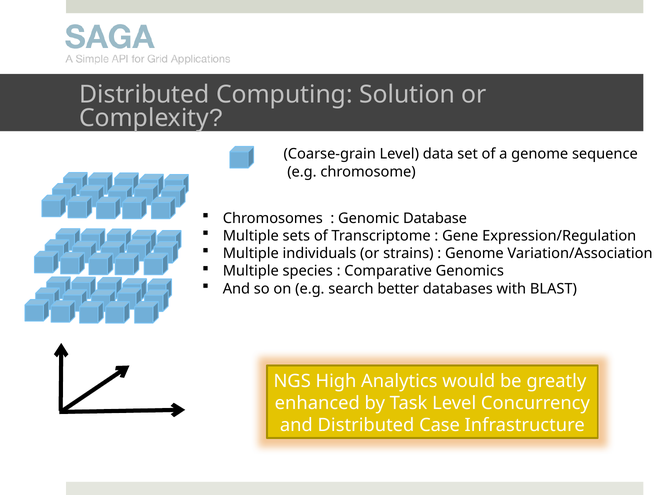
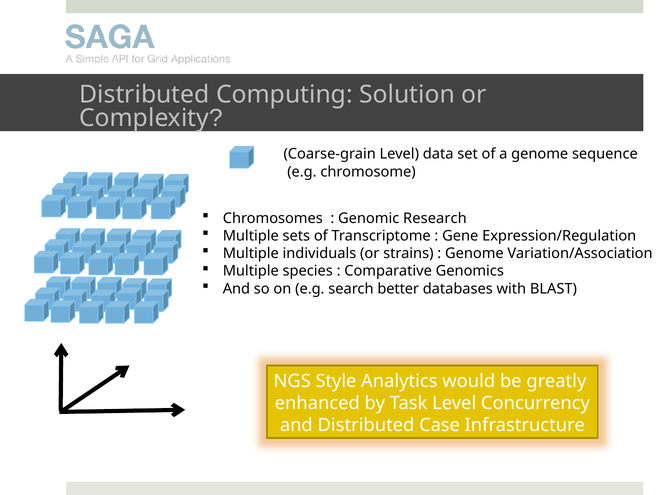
Database: Database -> Research
High: High -> Style
